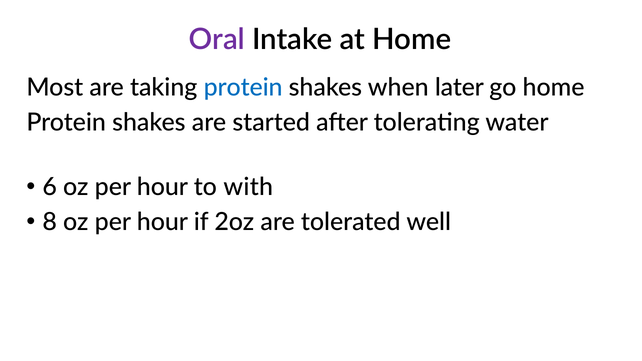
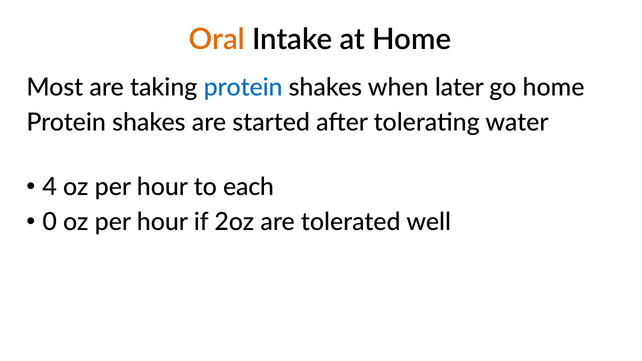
Oral colour: purple -> orange
6: 6 -> 4
with: with -> each
8: 8 -> 0
